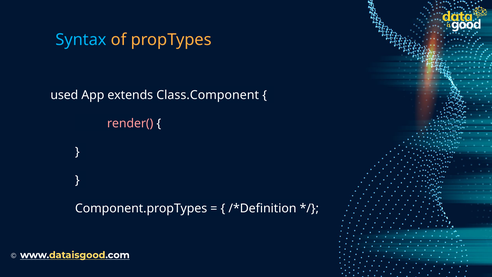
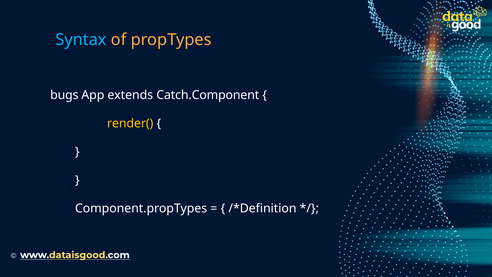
used: used -> bugs
Class.Component: Class.Component -> Catch.Component
render( colour: pink -> yellow
